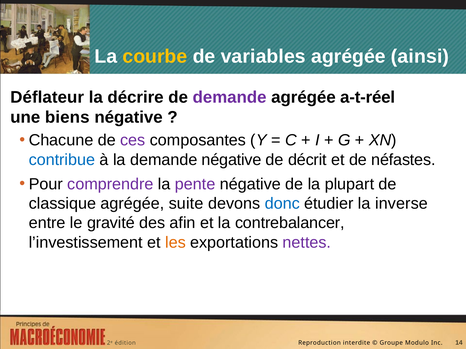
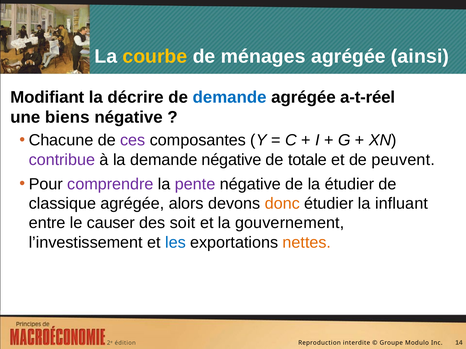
variables: variables -> ménages
Déflateur: Déflateur -> Modifiant
demande at (230, 97) colour: purple -> blue
contribue colour: blue -> purple
décrit: décrit -> totale
néfastes: néfastes -> peuvent
la plupart: plupart -> étudier
suite: suite -> alors
donc colour: blue -> orange
inverse: inverse -> influant
gravité: gravité -> causer
afin: afin -> soit
contrebalancer: contrebalancer -> gouvernement
les colour: orange -> blue
nettes colour: purple -> orange
